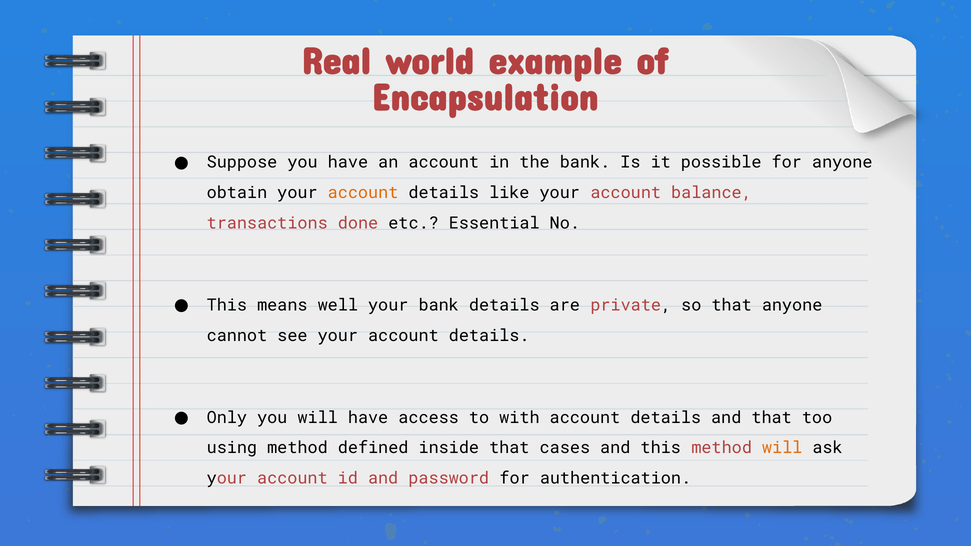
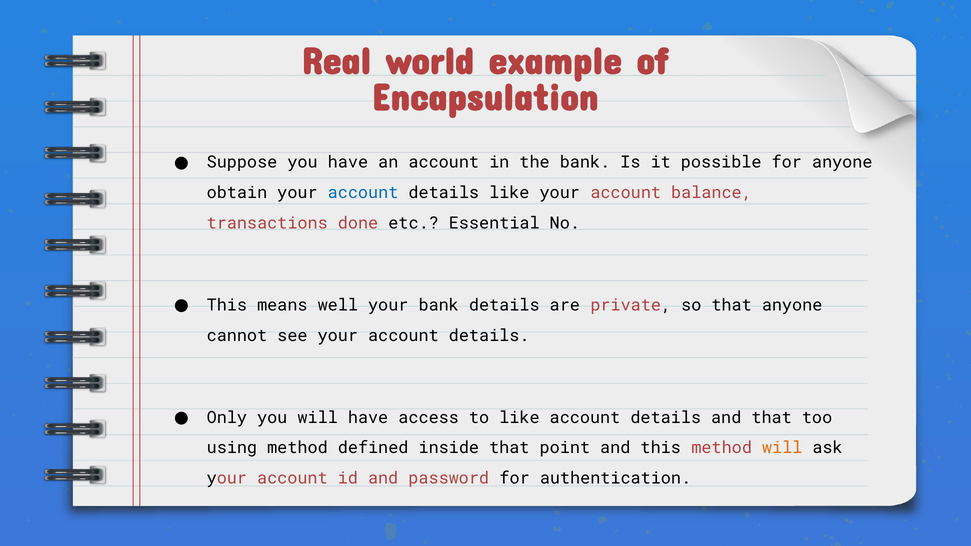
account at (363, 193) colour: orange -> blue
to with: with -> like
cases: cases -> point
